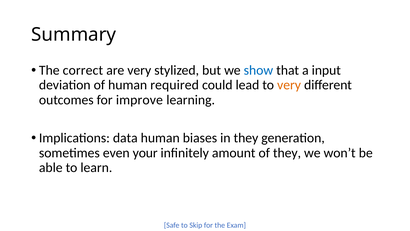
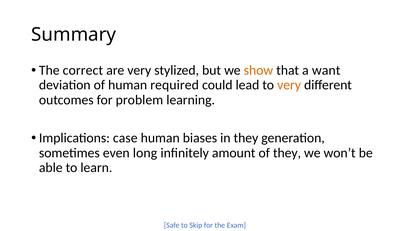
show colour: blue -> orange
input: input -> want
improve: improve -> problem
data: data -> case
your: your -> long
